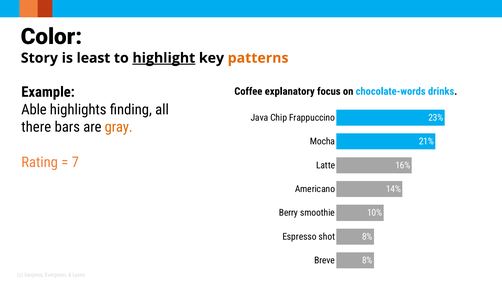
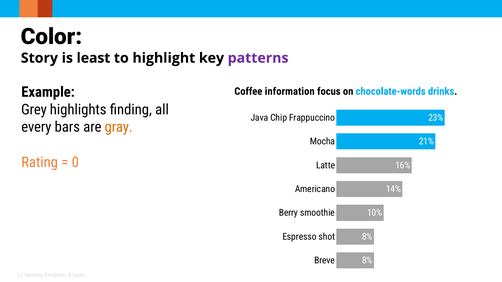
highlight underline: present -> none
patterns colour: orange -> purple
explanatory: explanatory -> information
Able: Able -> Grey
there: there -> every
7: 7 -> 0
